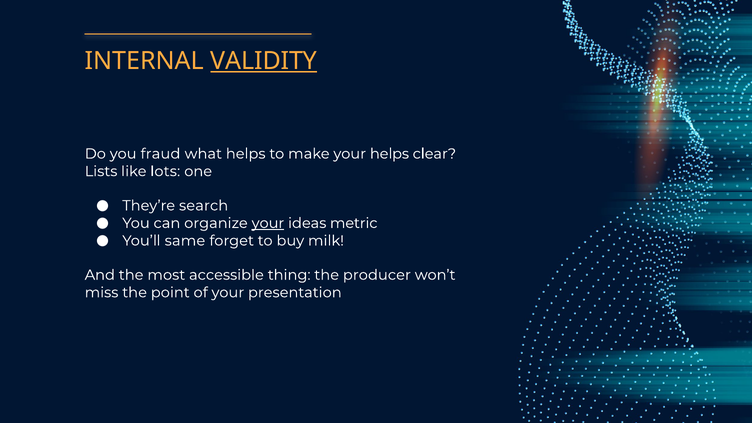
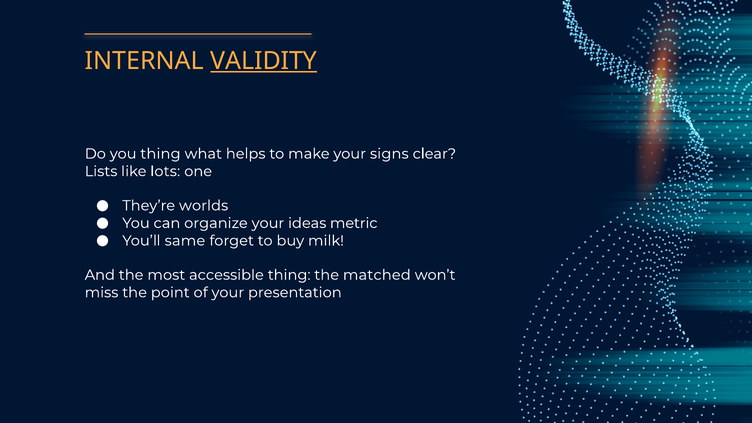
you fraud: fraud -> thing
your helps: helps -> signs
search: search -> worlds
your at (268, 223) underline: present -> none
producer: producer -> matched
